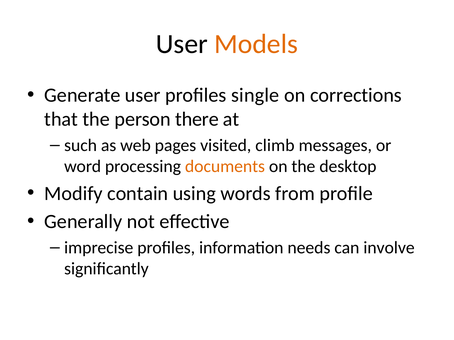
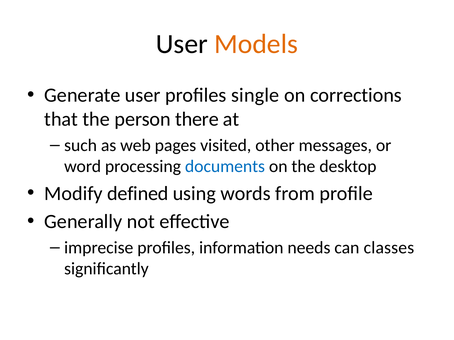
climb: climb -> other
documents colour: orange -> blue
contain: contain -> defined
involve: involve -> classes
